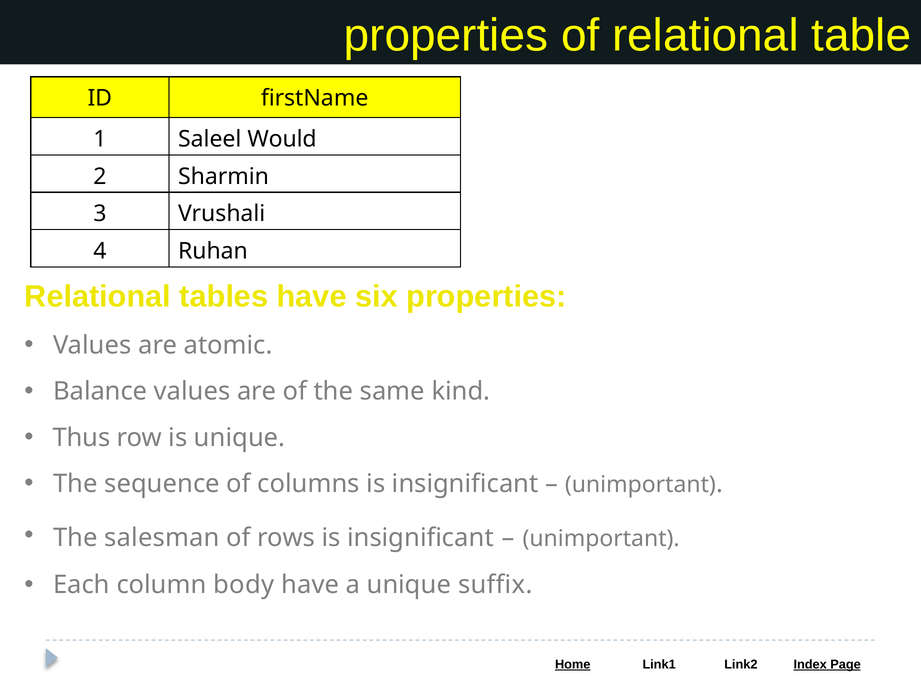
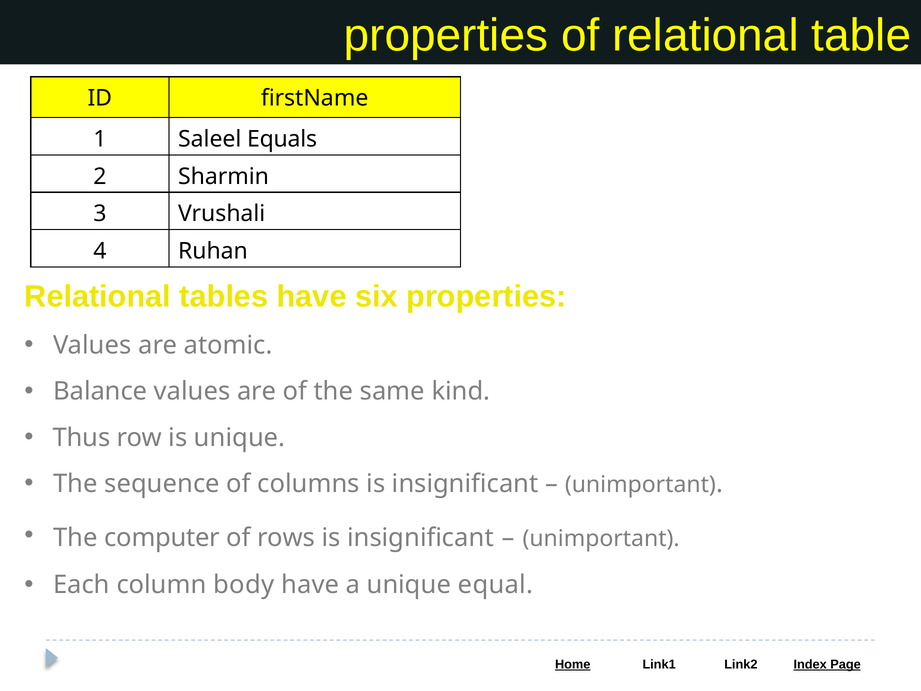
Would: Would -> Equals
salesman: salesman -> computer
suffix: suffix -> equal
